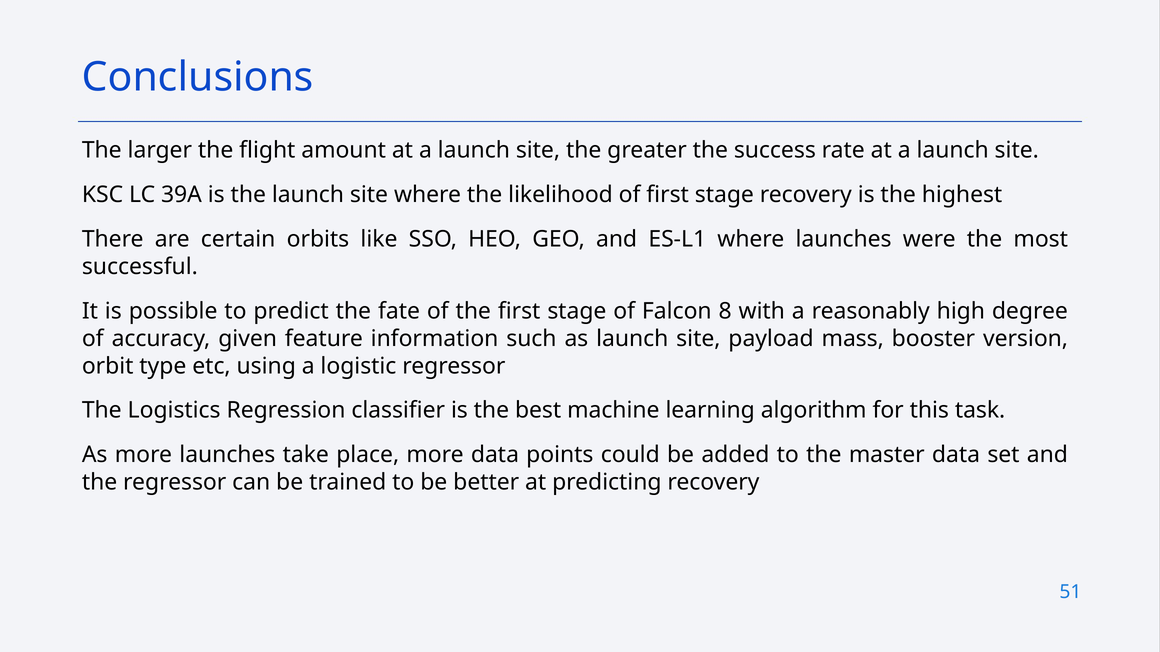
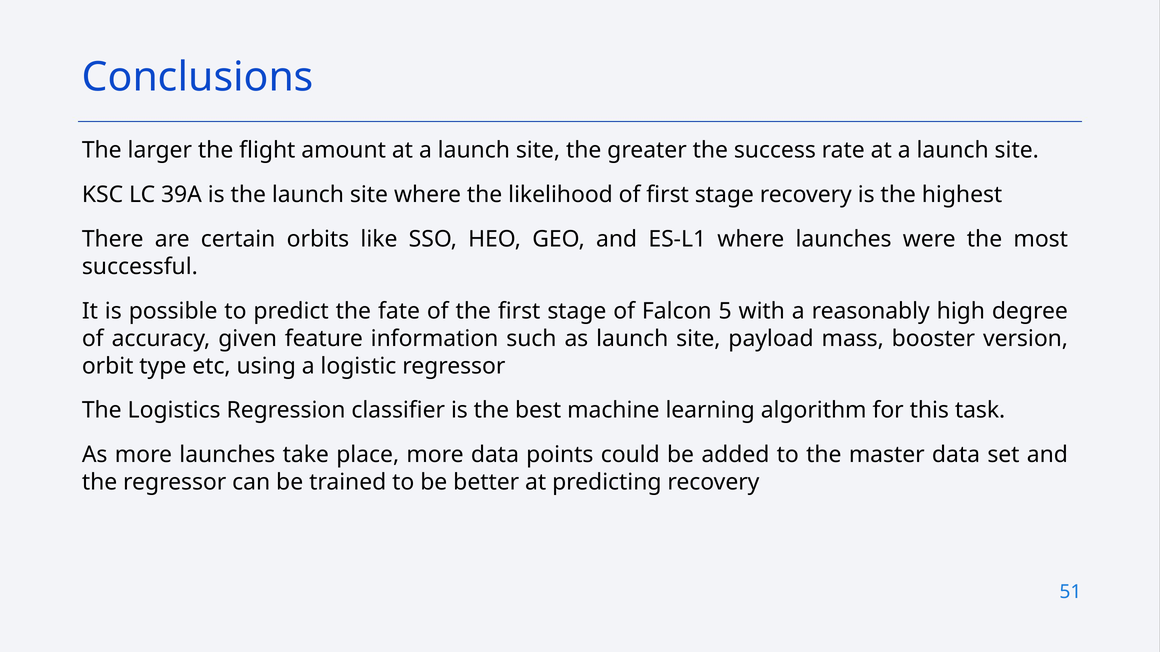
8: 8 -> 5
